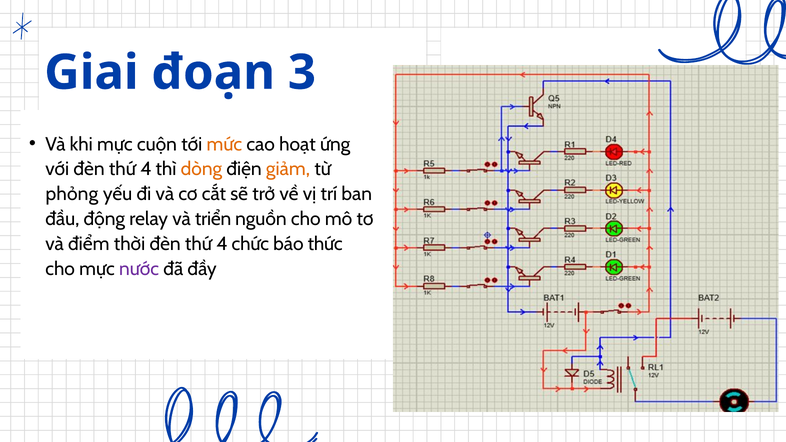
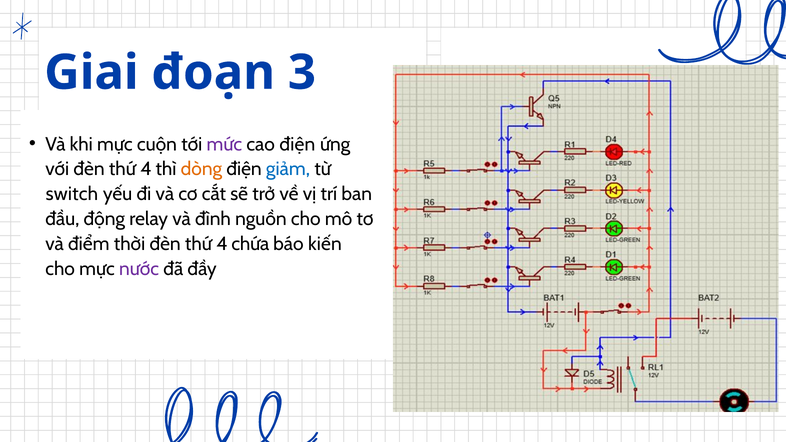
mức colour: orange -> purple
cao hoạt: hoạt -> điện
giảm colour: orange -> blue
phỏng: phỏng -> switch
triển: triển -> đình
chức: chức -> chứa
thức: thức -> kiến
